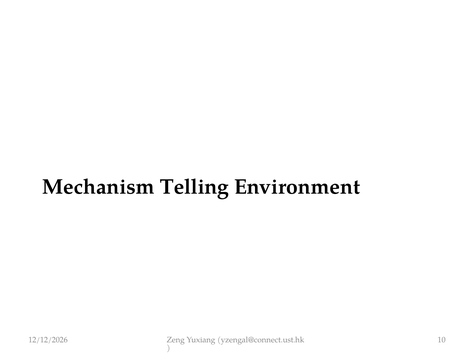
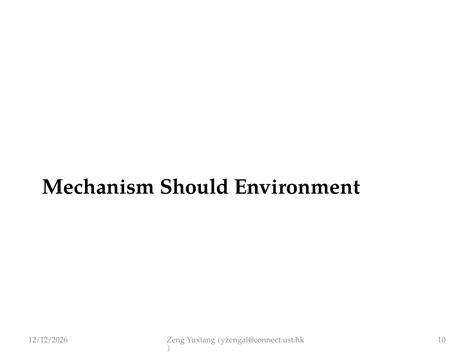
Telling: Telling -> Should
